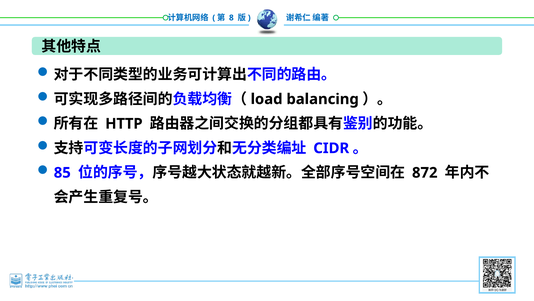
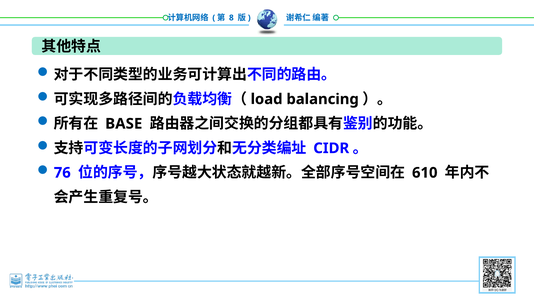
HTTP: HTTP -> BASE
85: 85 -> 76
872: 872 -> 610
